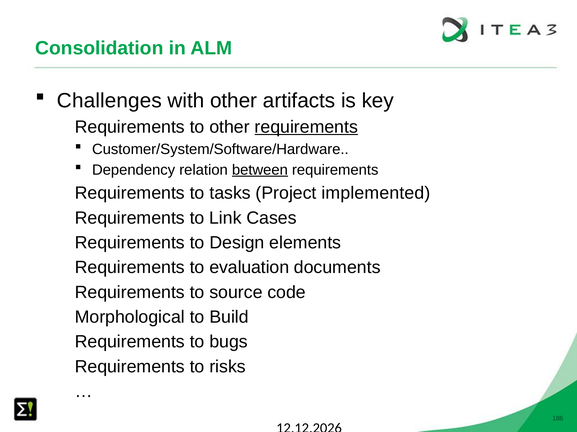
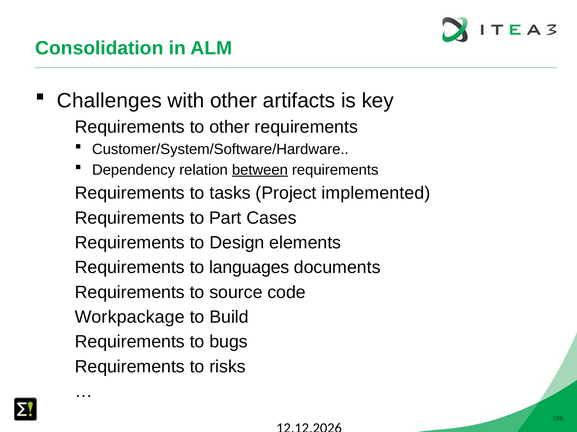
requirements at (306, 127) underline: present -> none
Link: Link -> Part
evaluation: evaluation -> languages
Morphological: Morphological -> Workpackage
